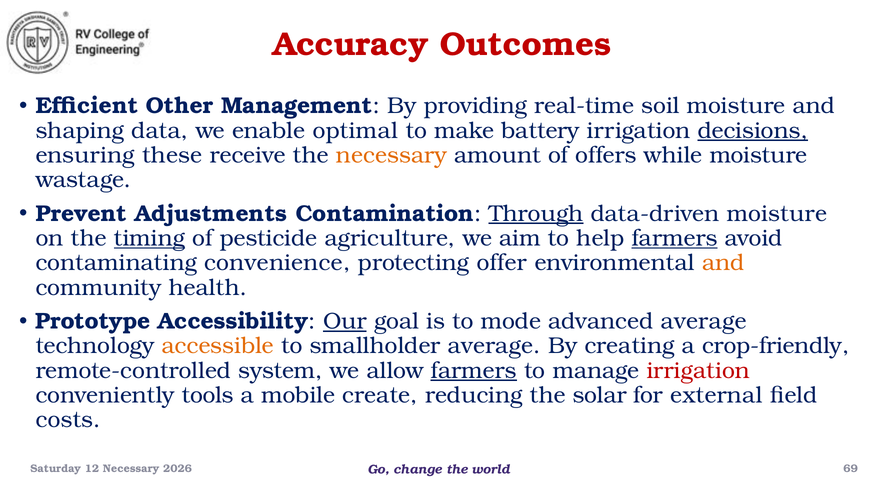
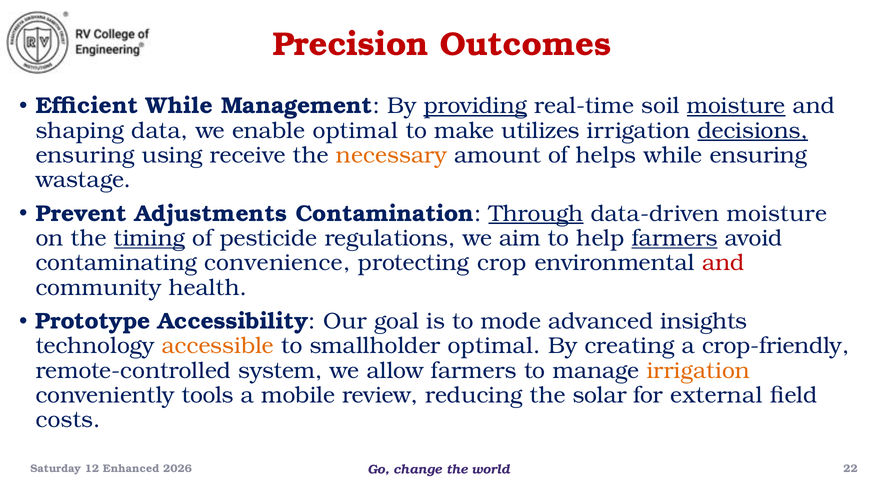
Accuracy: Accuracy -> Precision
Efficient Other: Other -> While
providing underline: none -> present
moisture at (736, 106) underline: none -> present
battery: battery -> utilizes
these: these -> using
offers: offers -> helps
while moisture: moisture -> ensuring
agriculture: agriculture -> regulations
offer: offer -> crop
and at (723, 263) colour: orange -> red
Our underline: present -> none
advanced average: average -> insights
smallholder average: average -> optimal
farmers at (474, 371) underline: present -> none
irrigation at (698, 371) colour: red -> orange
create: create -> review
Necessary at (131, 469): Necessary -> Enhanced
69: 69 -> 22
